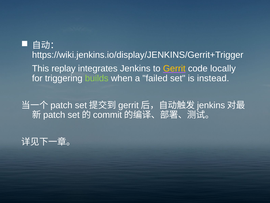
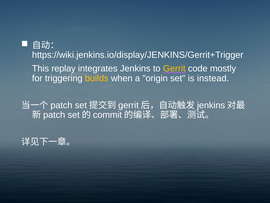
locally: locally -> mostly
builds colour: light green -> yellow
failed: failed -> origin
